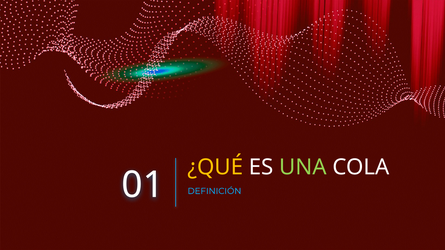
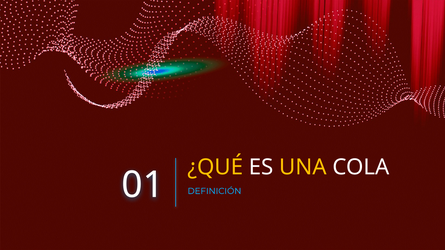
UNA colour: light green -> yellow
